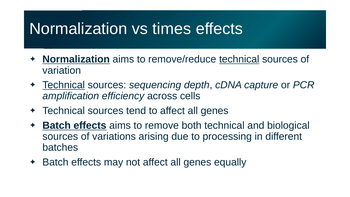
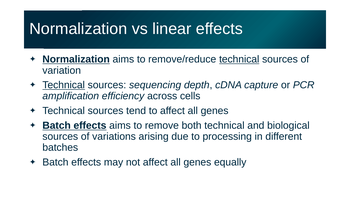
times: times -> linear
